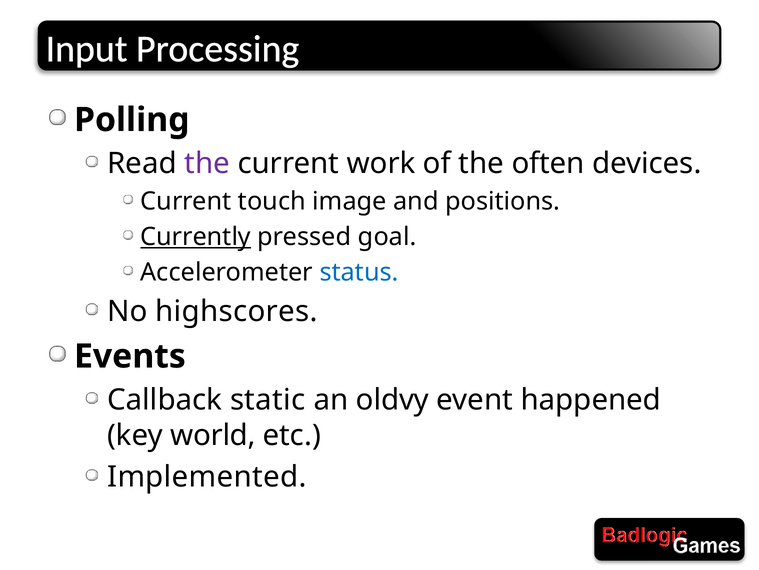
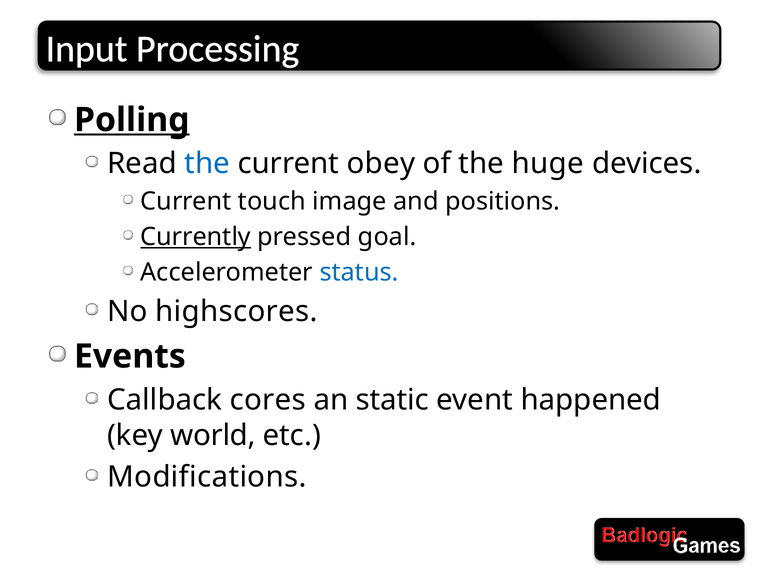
Polling underline: none -> present
the at (207, 163) colour: purple -> blue
work: work -> obey
often: often -> huge
static: static -> cores
oldvy: oldvy -> static
Implemented: Implemented -> Modifications
